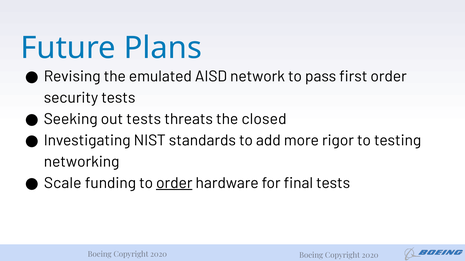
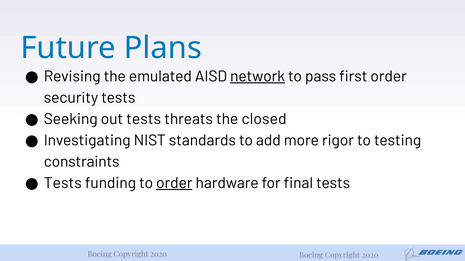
network underline: none -> present
networking: networking -> constraints
Scale at (63, 183): Scale -> Tests
